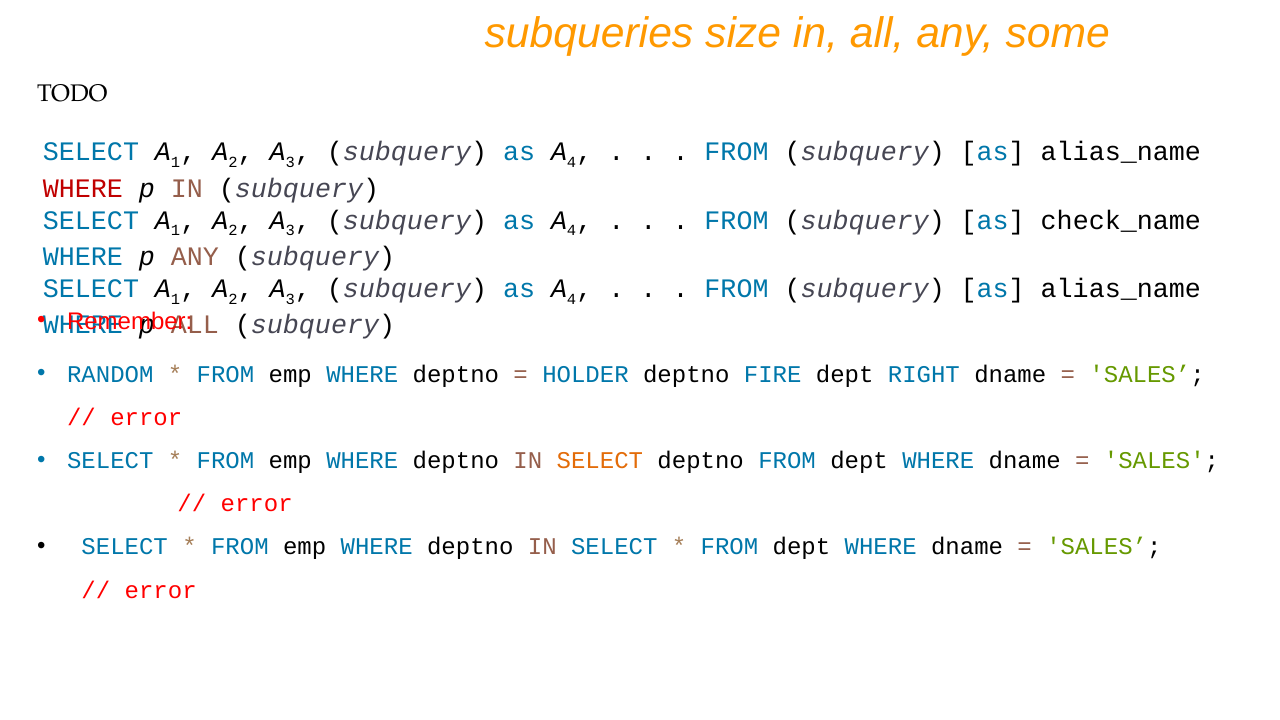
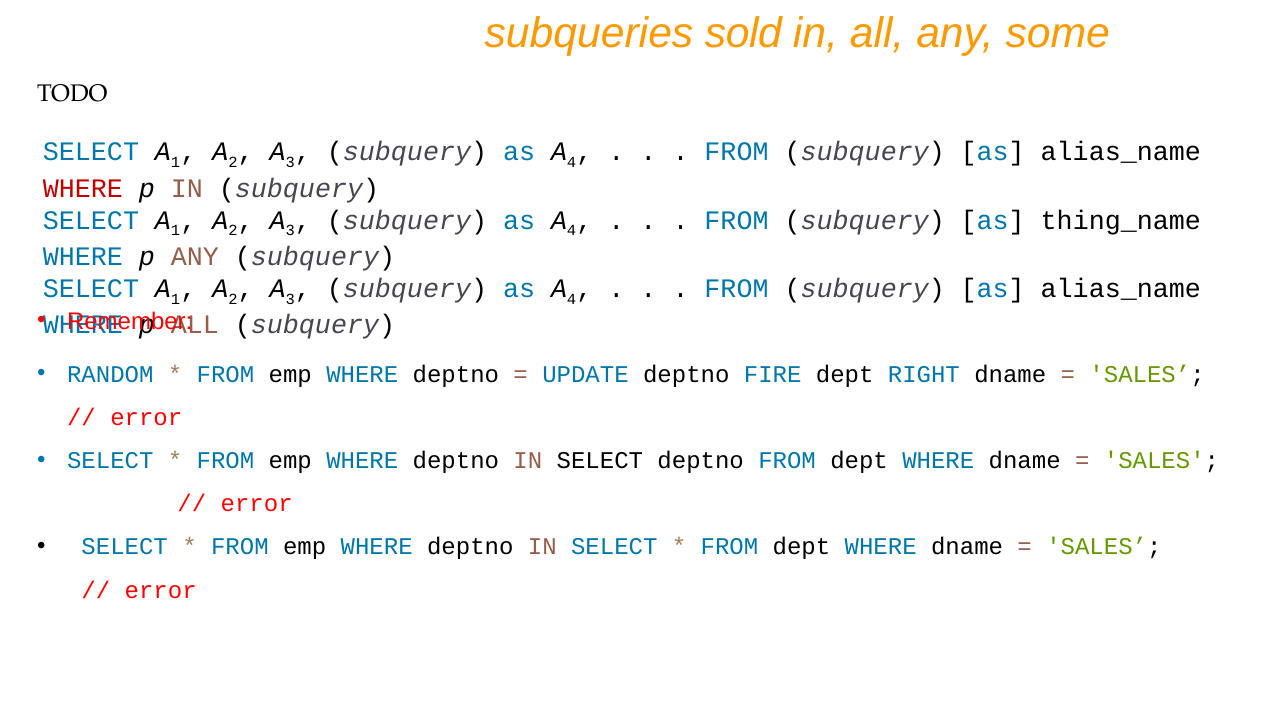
size: size -> sold
check_name: check_name -> thing_name
HOLDER: HOLDER -> UPDATE
SELECT at (600, 461) colour: orange -> black
